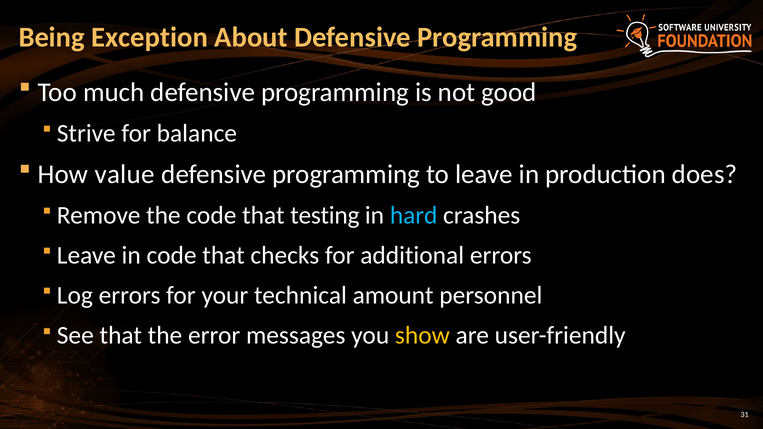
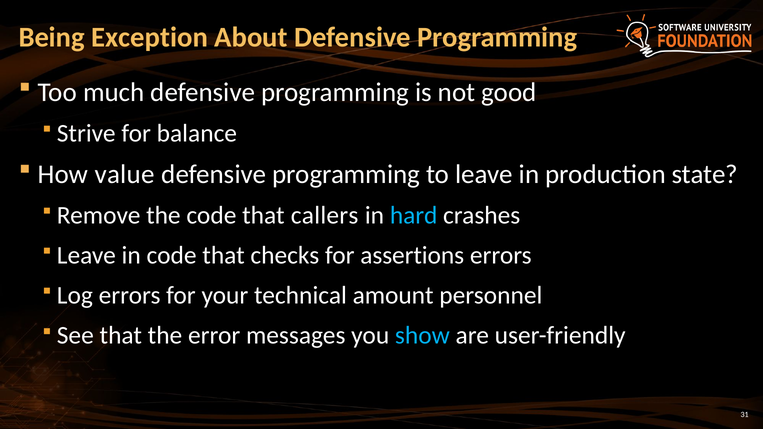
does: does -> state
testing: testing -> callers
additional: additional -> assertions
show colour: yellow -> light blue
